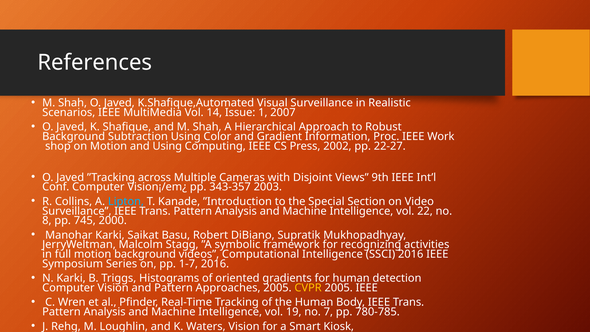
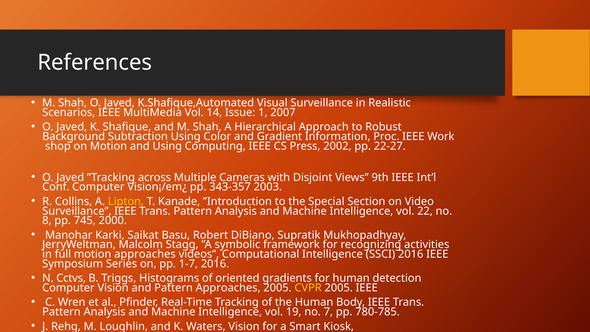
Lipton colour: light blue -> yellow
motion background: background -> approaches
N Karki: Karki -> Cctvs
